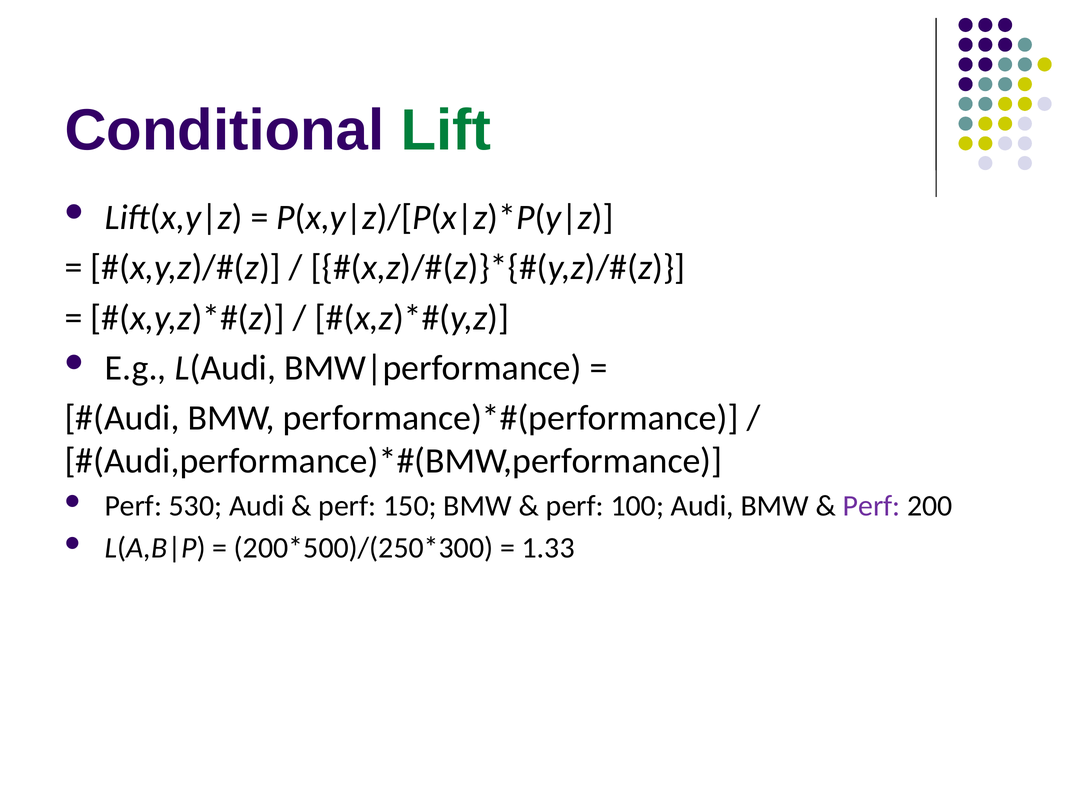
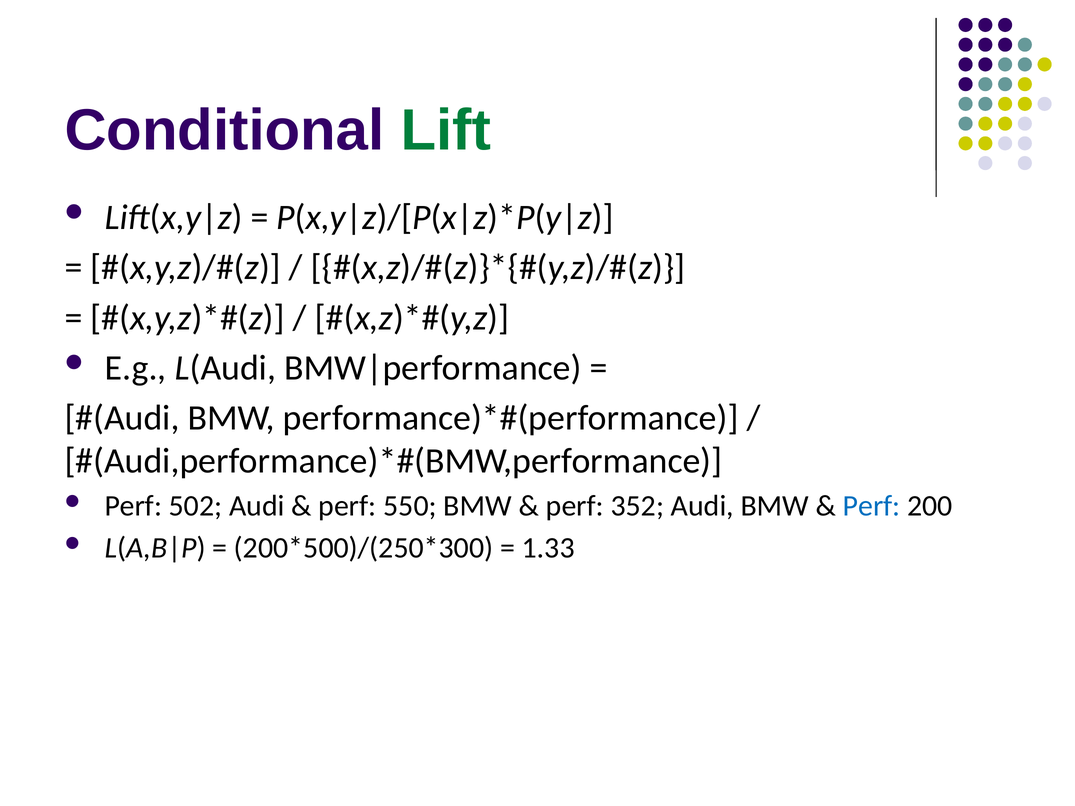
530: 530 -> 502
150: 150 -> 550
100: 100 -> 352
Perf at (872, 506) colour: purple -> blue
